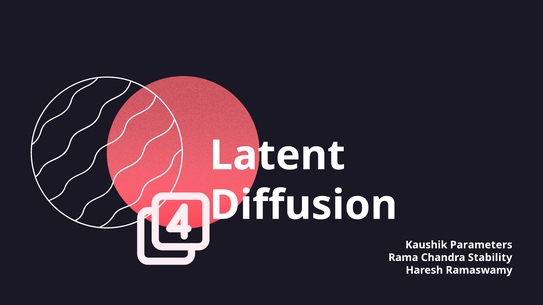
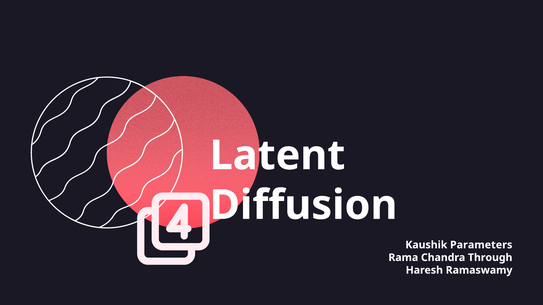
Stability: Stability -> Through
